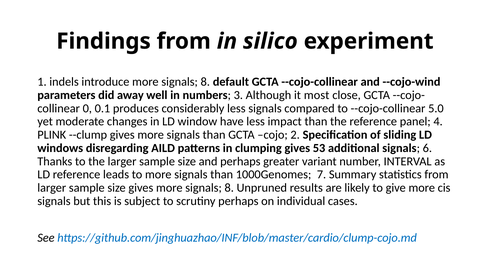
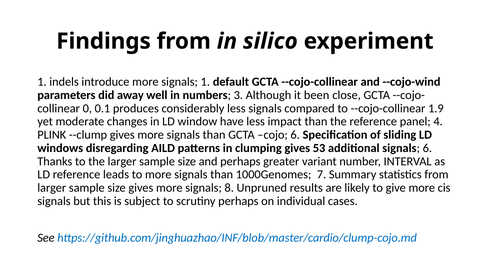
introduce more signals 8: 8 -> 1
most: most -> been
5.0: 5.0 -> 1.9
cojo 2: 2 -> 6
